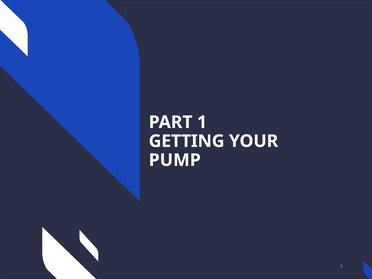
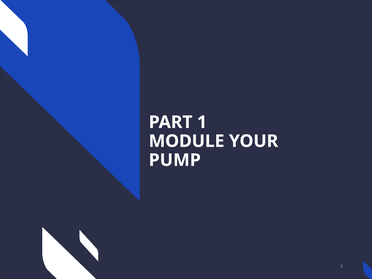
GETTING: GETTING -> MODULE
